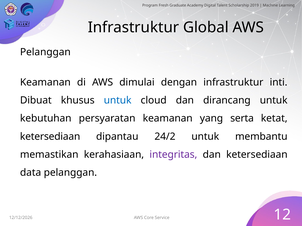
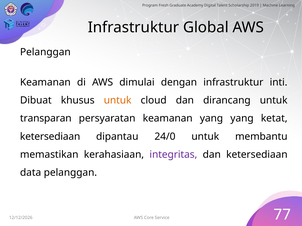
untuk at (118, 101) colour: blue -> orange
kebutuhan: kebutuhan -> transparan
yang serta: serta -> yang
24/2: 24/2 -> 24/0
12: 12 -> 77
